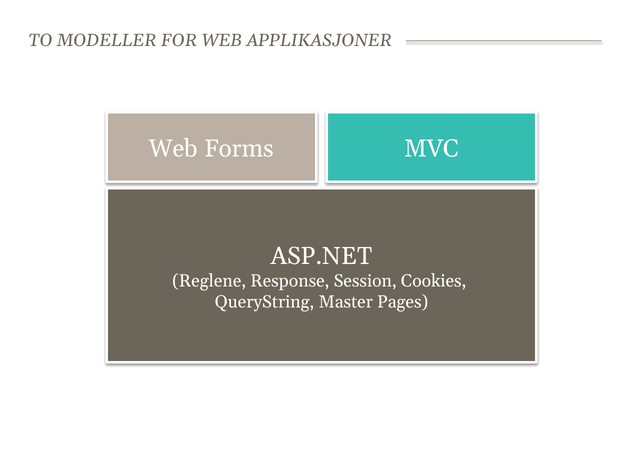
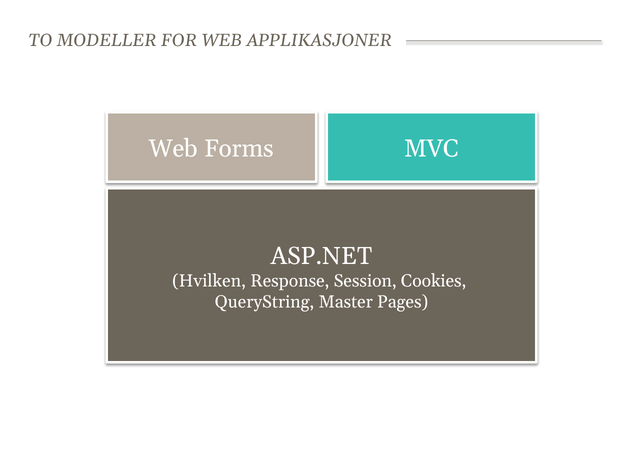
Reglene: Reglene -> Hvilken
